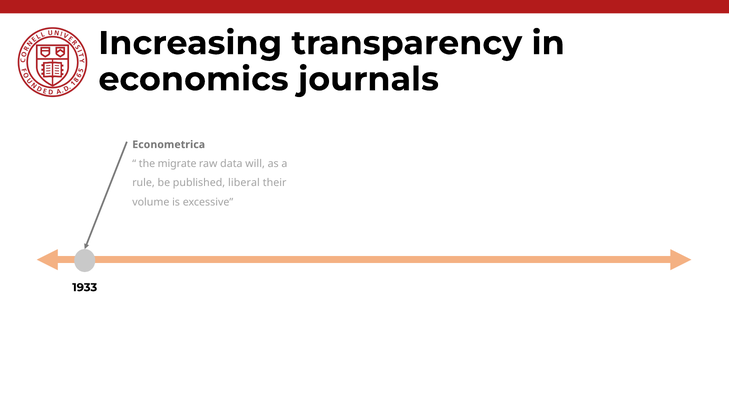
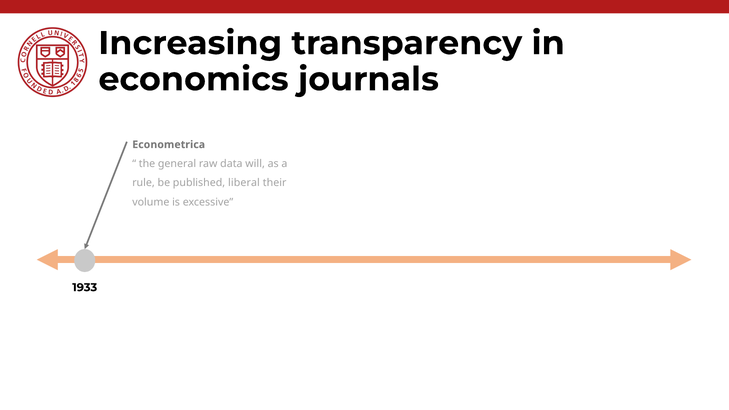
migrate: migrate -> general
